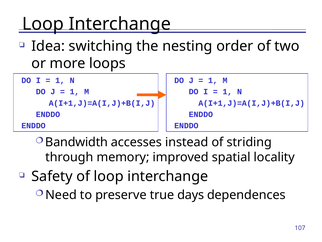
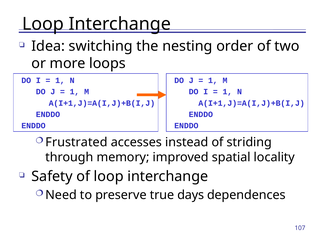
Bandwidth: Bandwidth -> Frustrated
